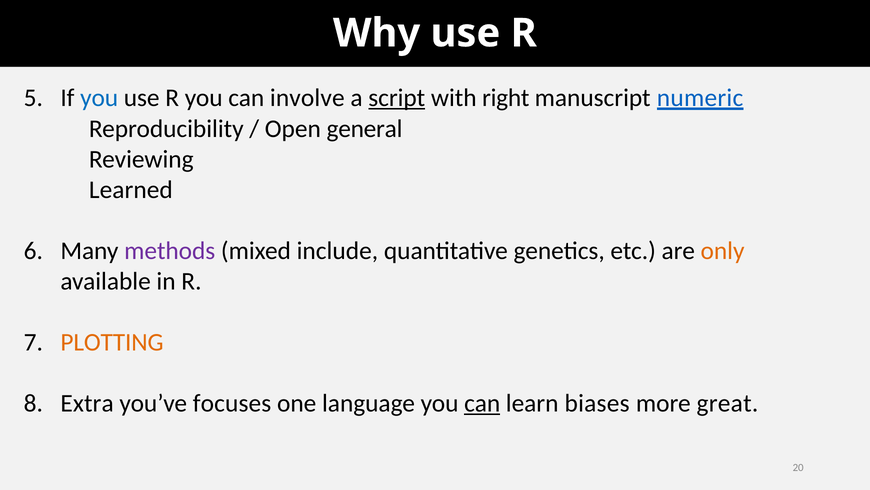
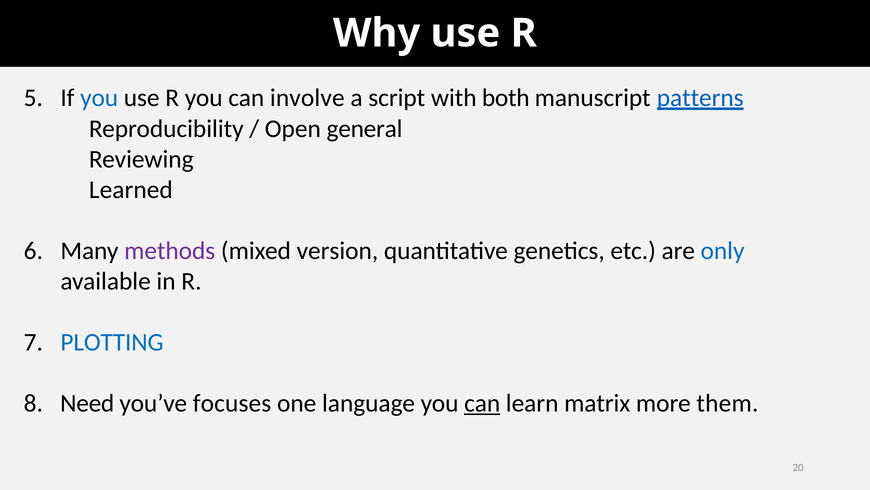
script underline: present -> none
right: right -> both
numeric: numeric -> patterns
include: include -> version
only colour: orange -> blue
PLOTTING colour: orange -> blue
Extra: Extra -> Need
biases: biases -> matrix
great: great -> them
